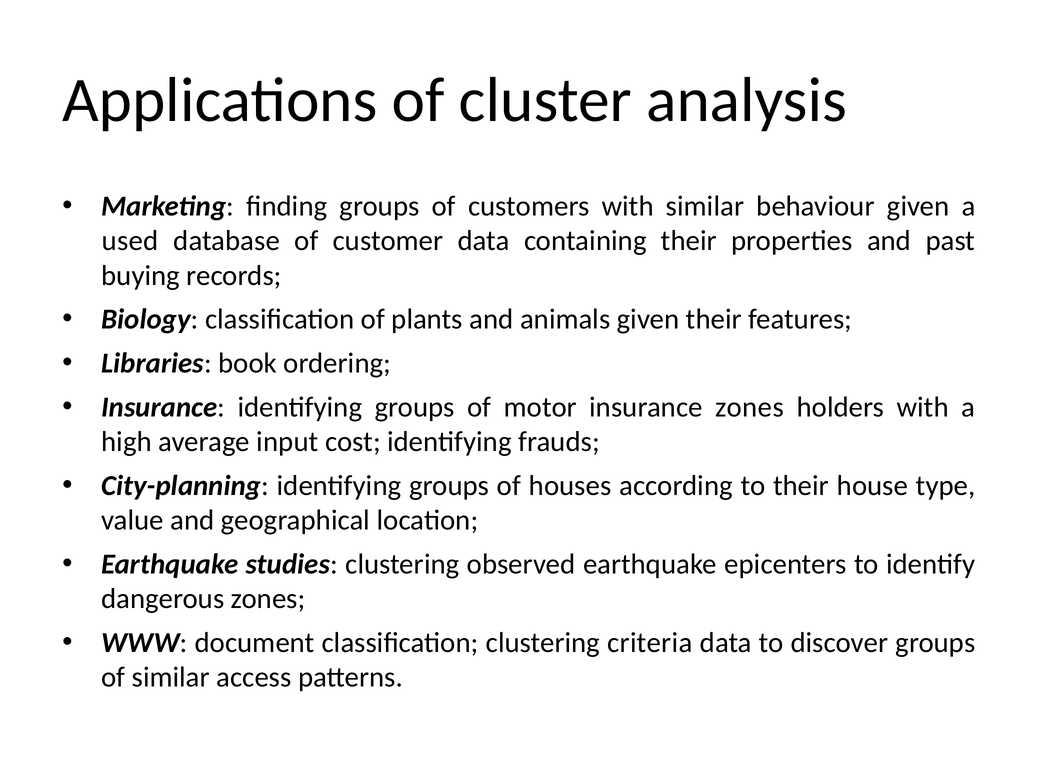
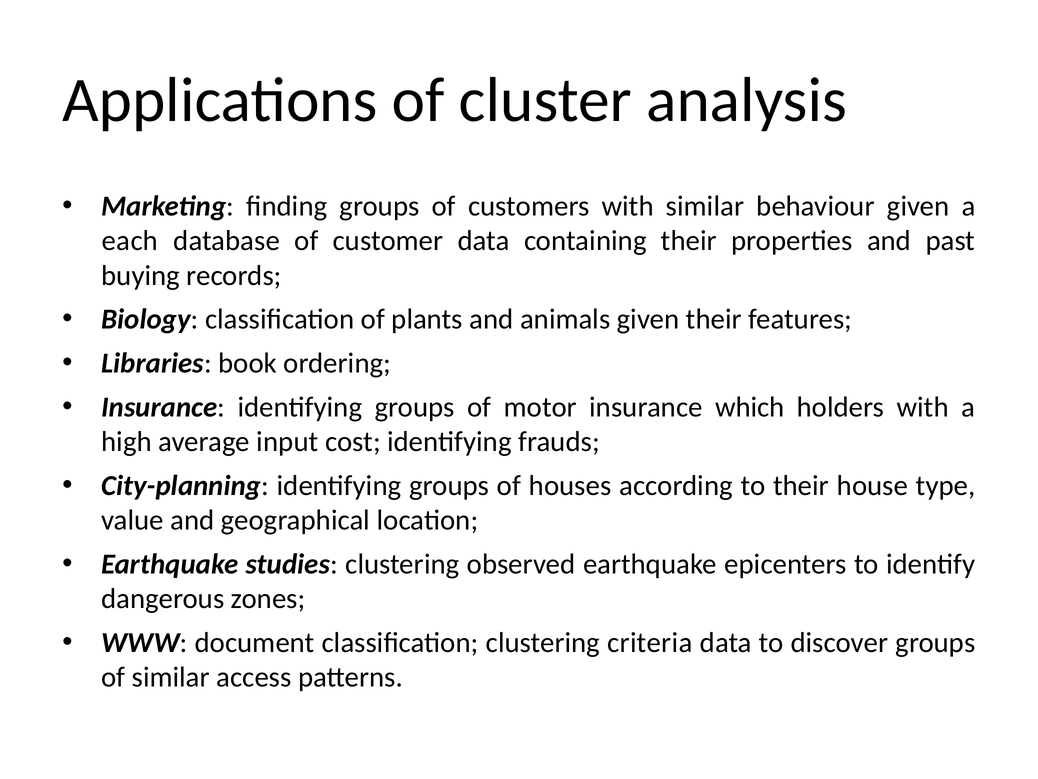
used: used -> each
insurance zones: zones -> which
